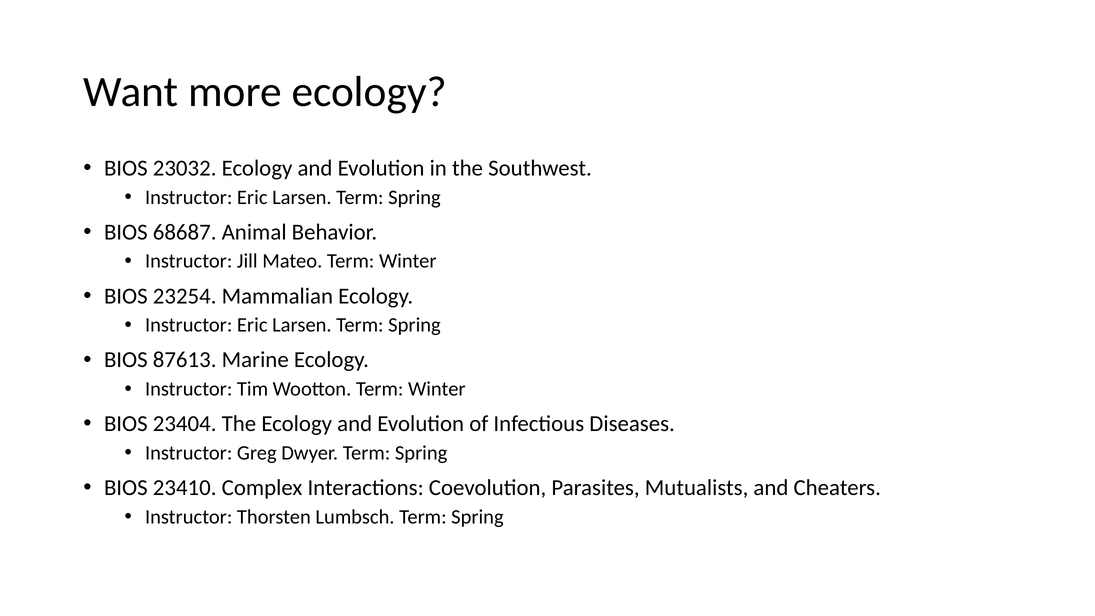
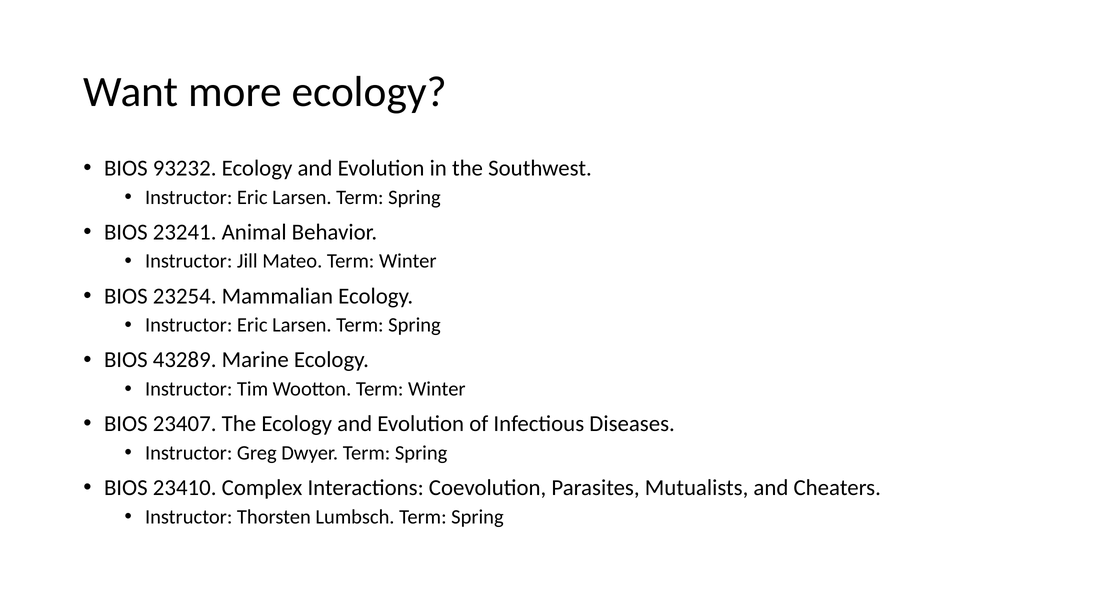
23032: 23032 -> 93232
68687: 68687 -> 23241
87613: 87613 -> 43289
23404: 23404 -> 23407
